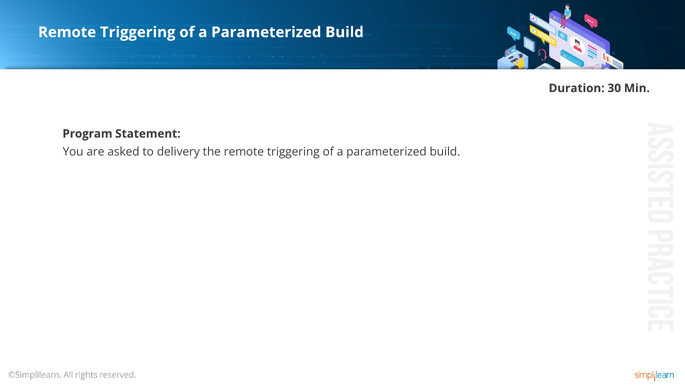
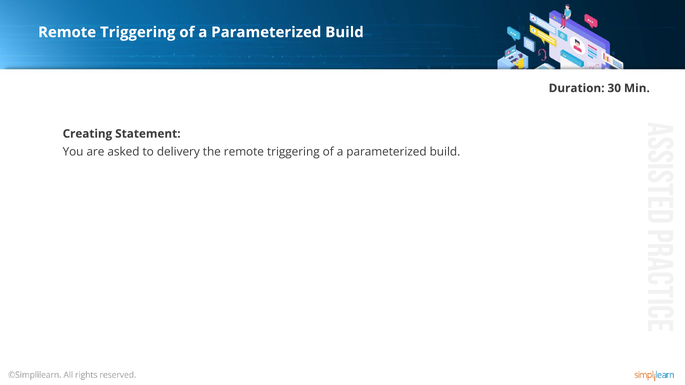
Program: Program -> Creating
